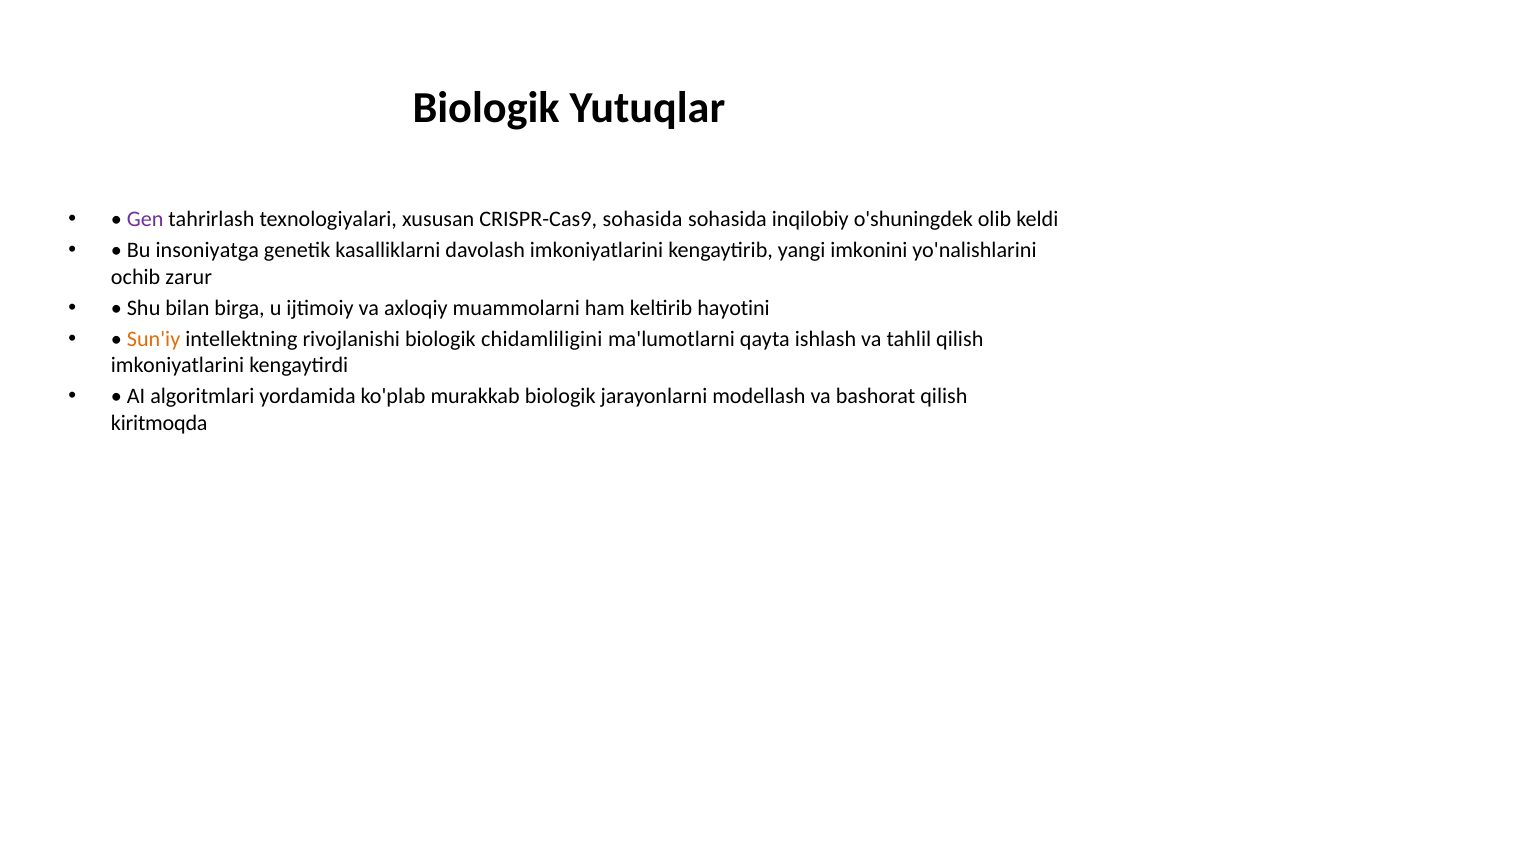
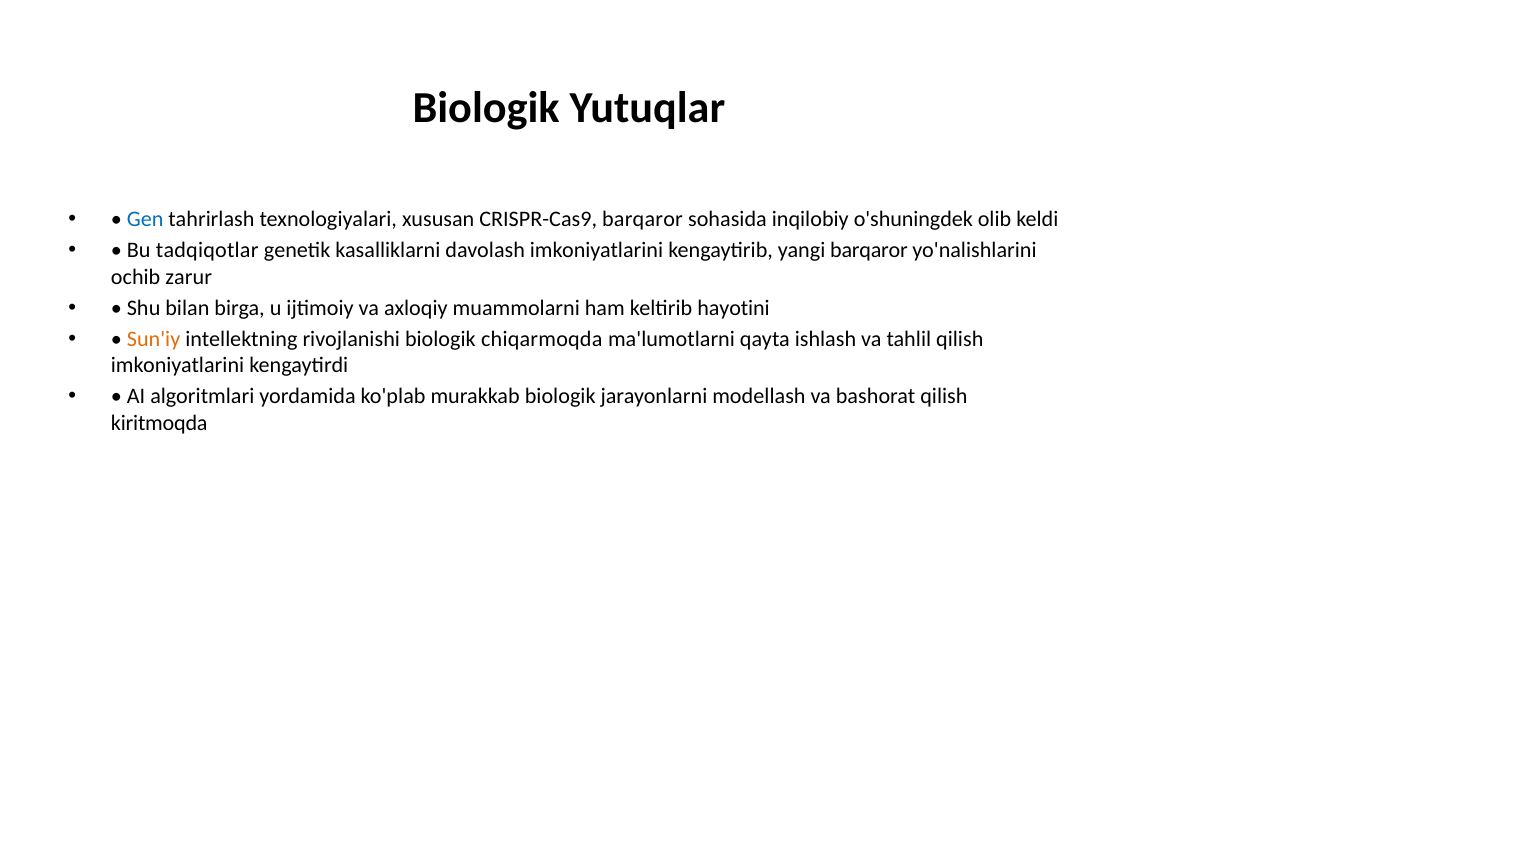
Gen colour: purple -> blue
CRISPR-Cas9 sohasida: sohasida -> barqaror
insoniyatga: insoniyatga -> tadqiqotlar
yangi imkonini: imkonini -> barqaror
chidamliligini: chidamliligini -> chiqarmoqda
